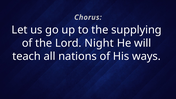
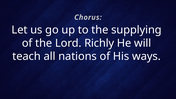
Night: Night -> Richly
